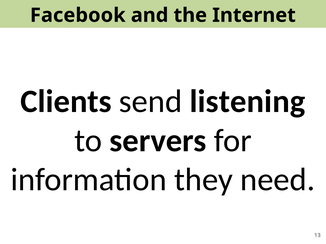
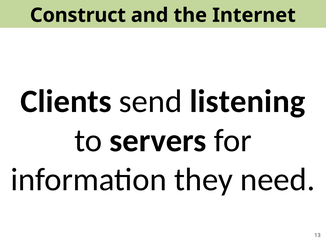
Facebook: Facebook -> Construct
